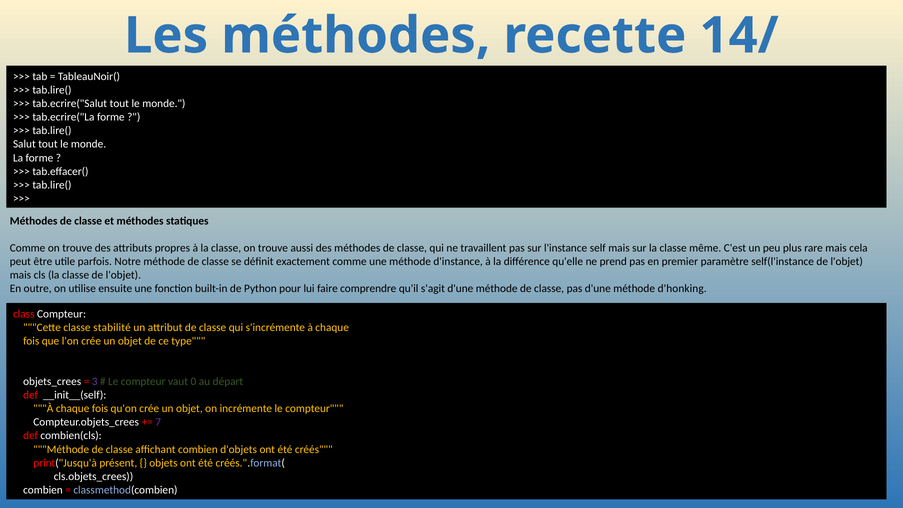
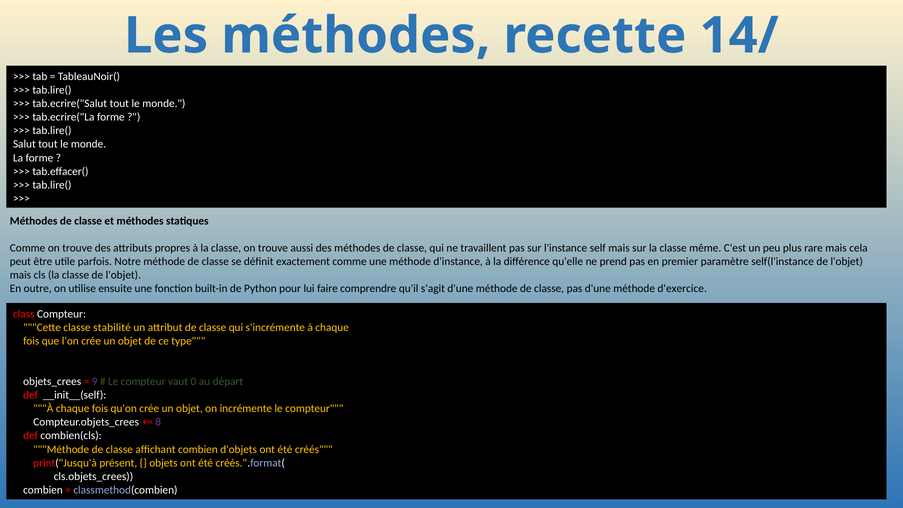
d'honking: d'honking -> d'exercice
3: 3 -> 9
7: 7 -> 8
